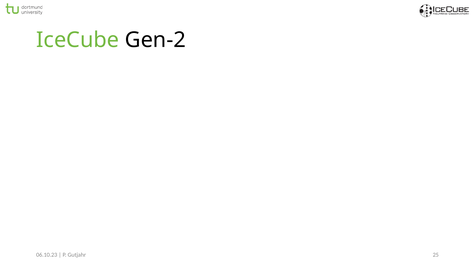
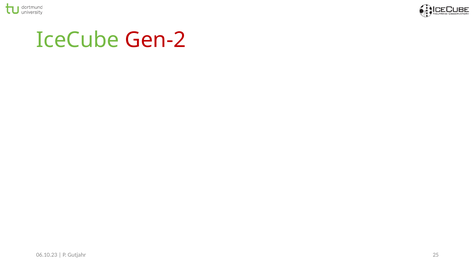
Gen-2 colour: black -> red
